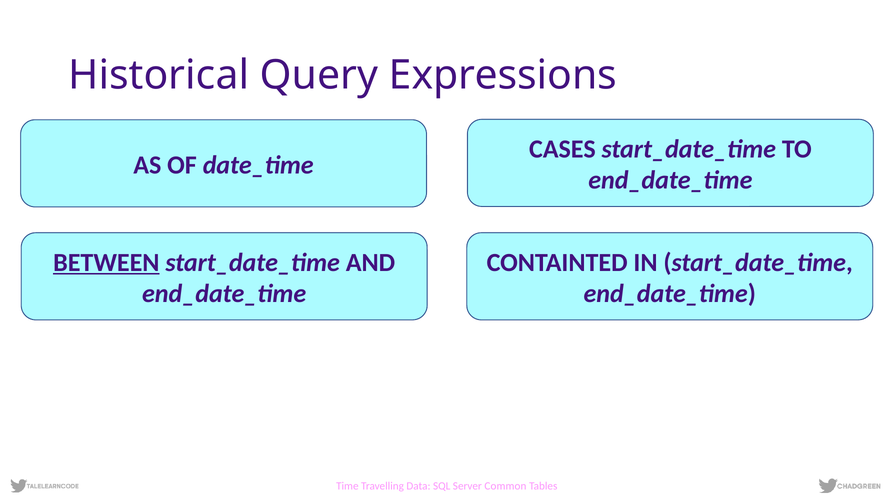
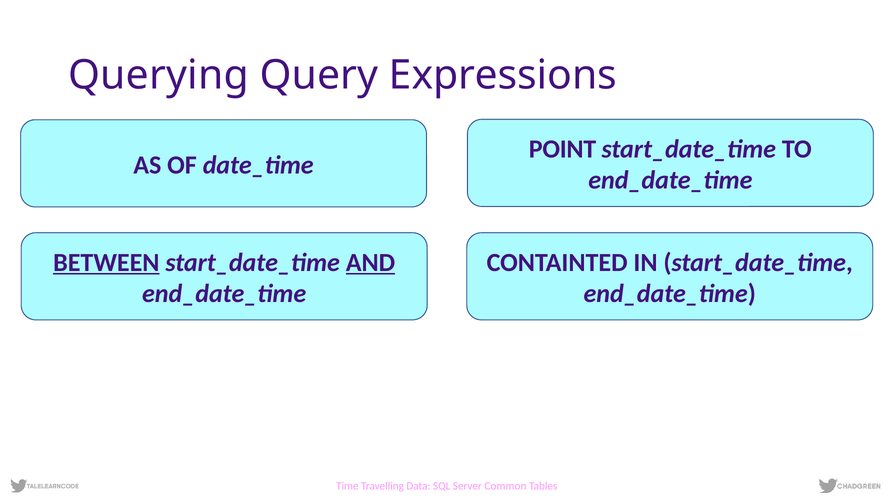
Historical: Historical -> Querying
CASES: CASES -> POINT
AND underline: none -> present
